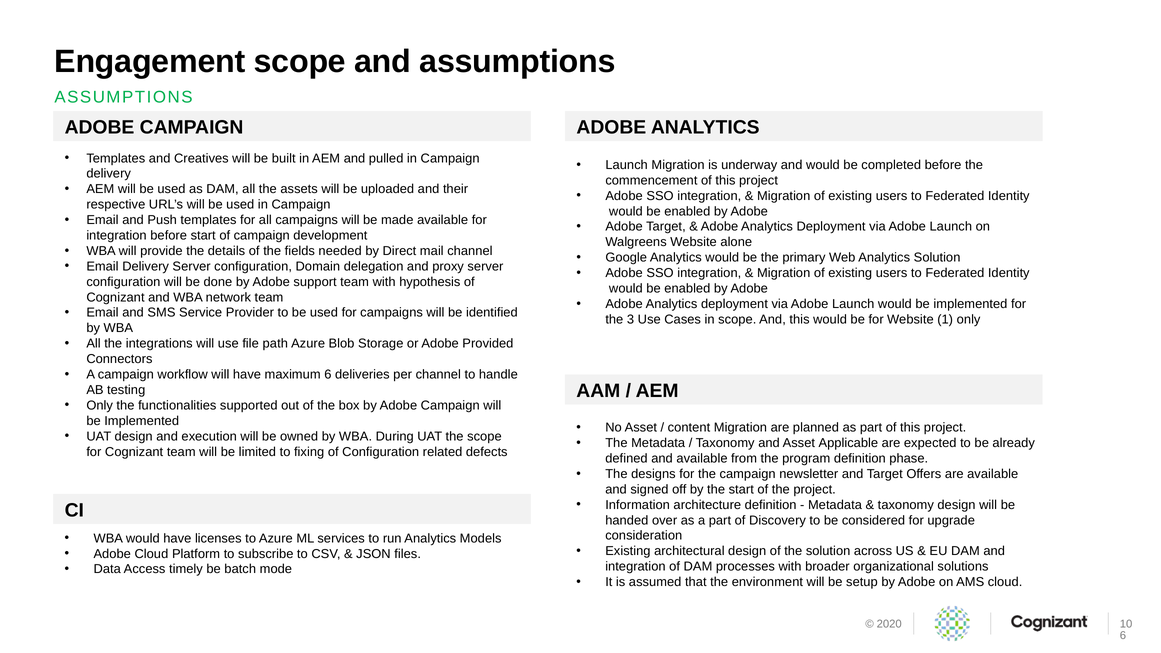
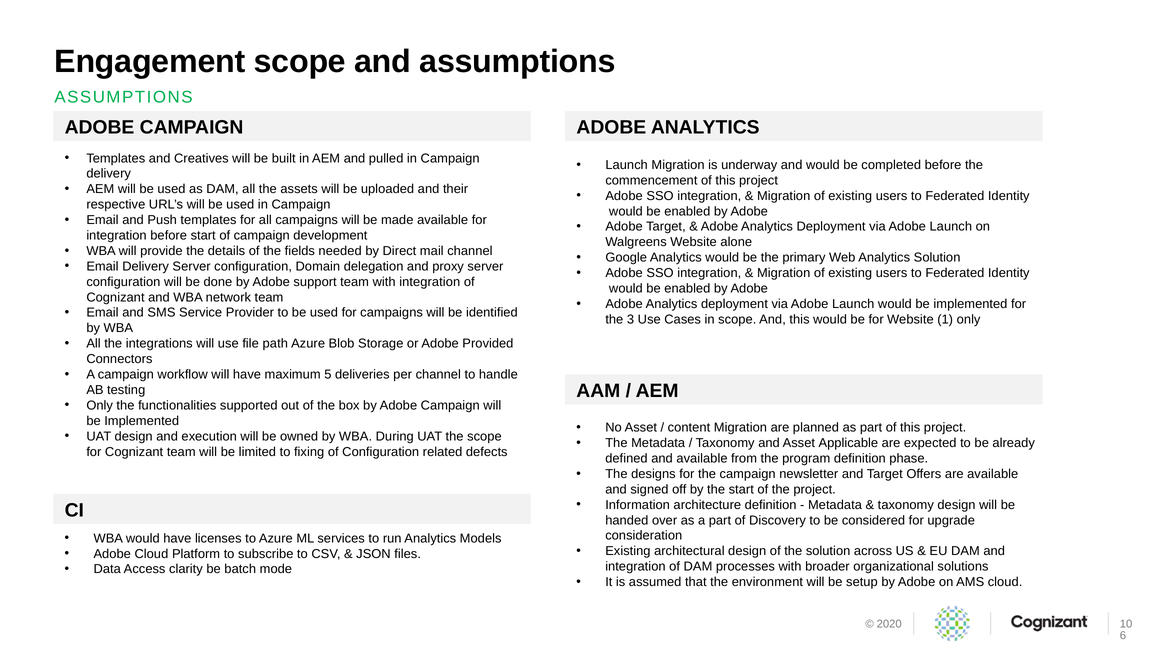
with hypothesis: hypothesis -> integration
maximum 6: 6 -> 5
timely: timely -> clarity
